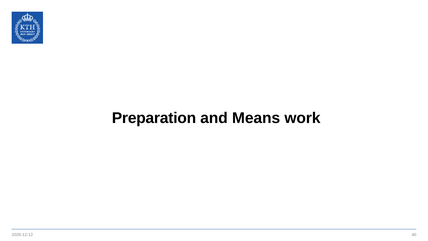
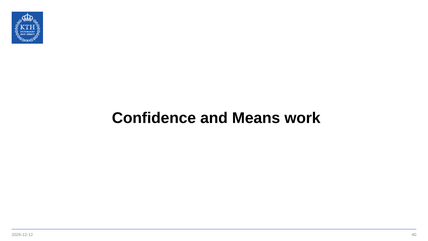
Preparation: Preparation -> Confidence
